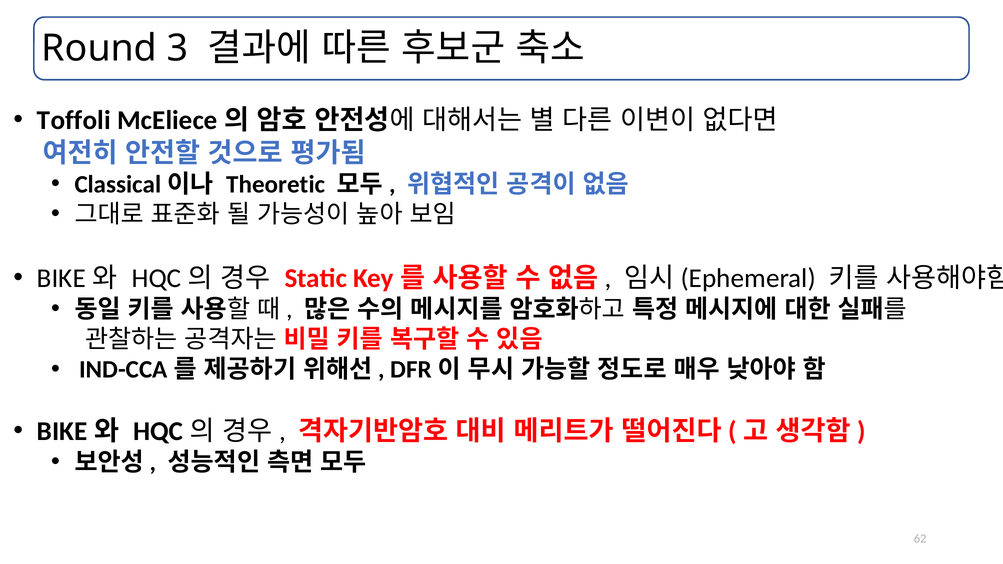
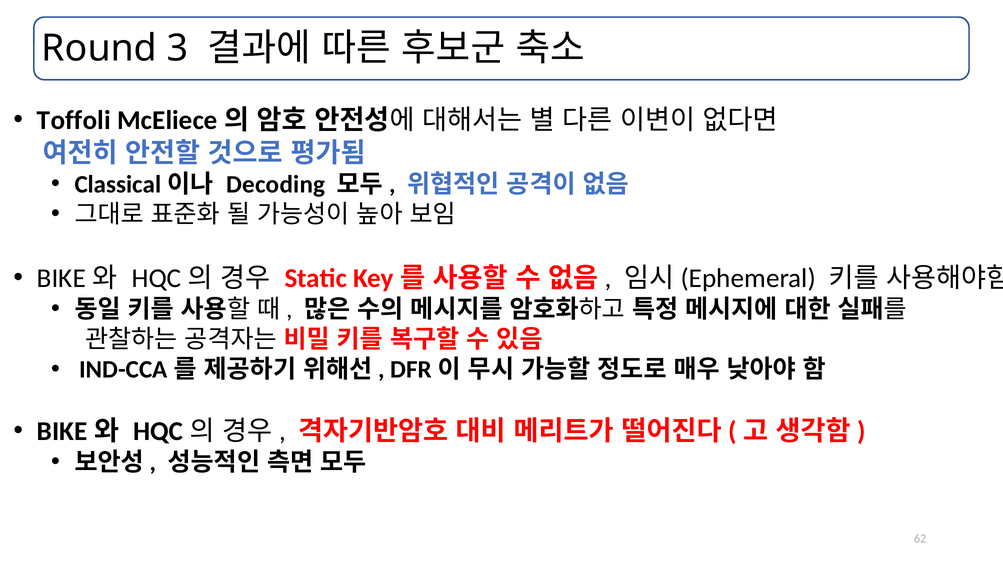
Theoretic: Theoretic -> Decoding
